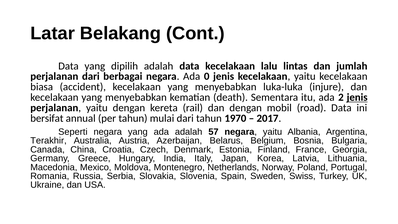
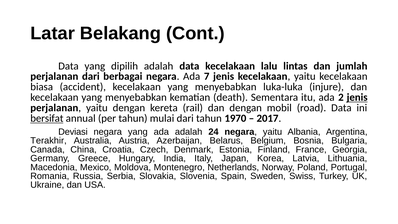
0: 0 -> 7
bersifat underline: none -> present
Seperti: Seperti -> Deviasi
57: 57 -> 24
